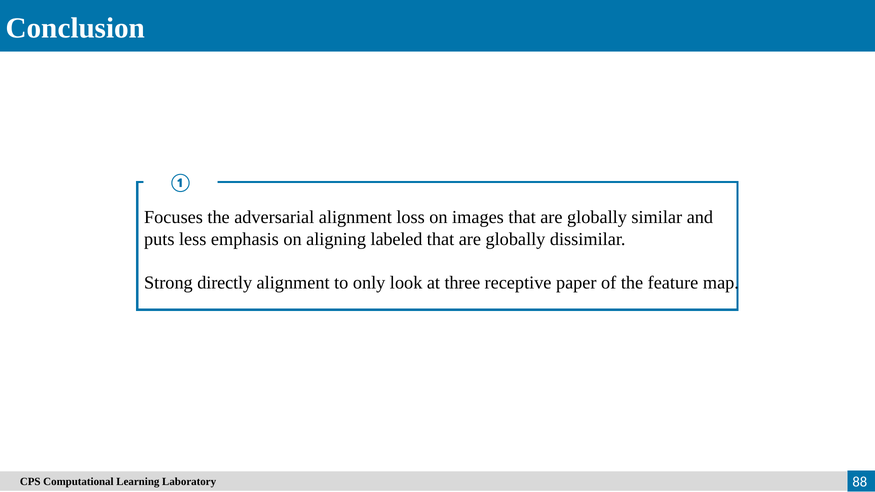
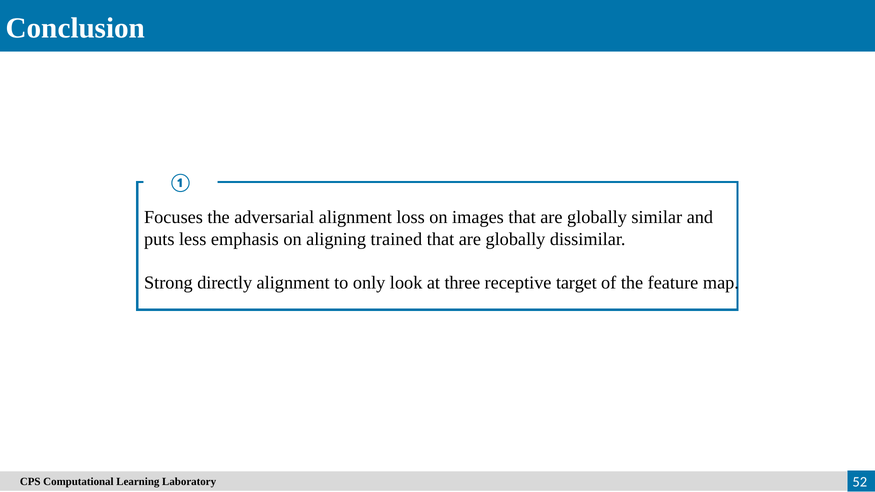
labeled: labeled -> trained
paper: paper -> target
88: 88 -> 52
